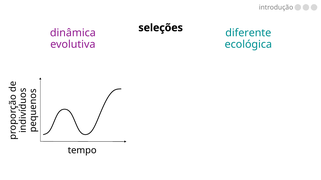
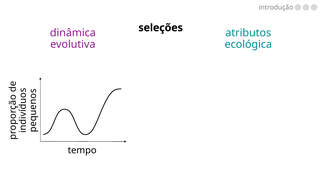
diferente: diferente -> atributos
